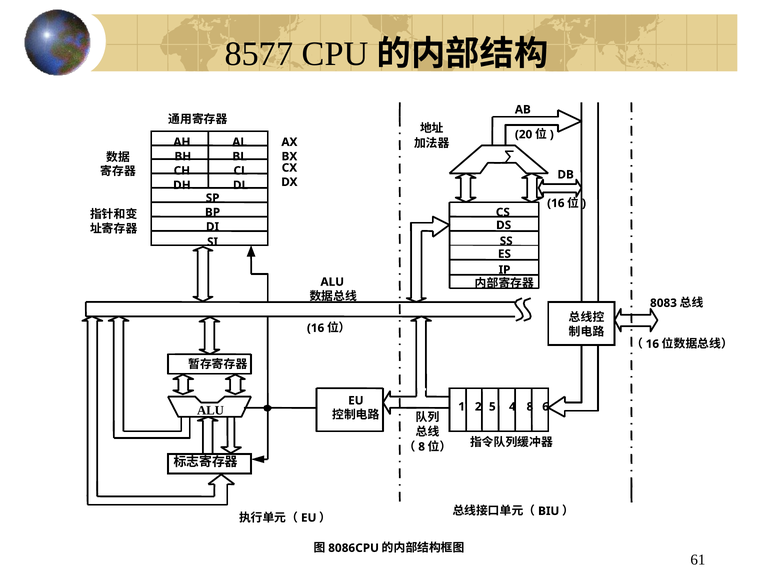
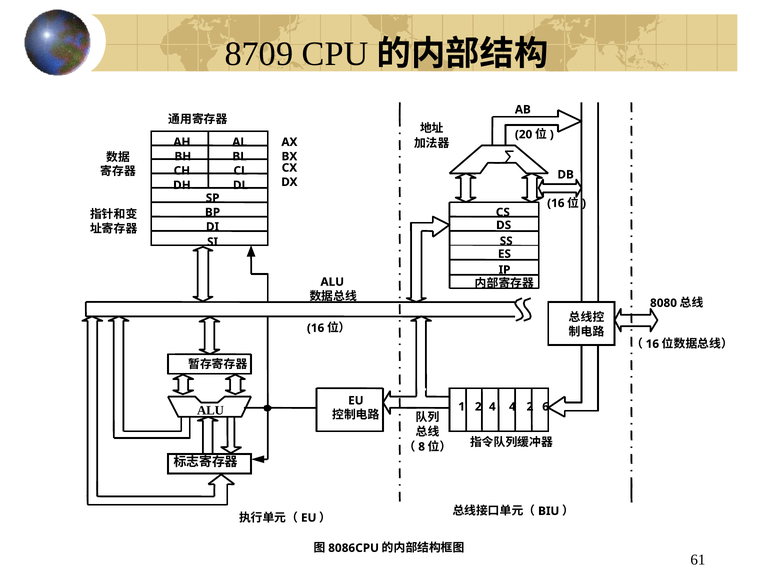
8577: 8577 -> 8709
8083: 8083 -> 8080
2 5: 5 -> 4
4 8: 8 -> 2
